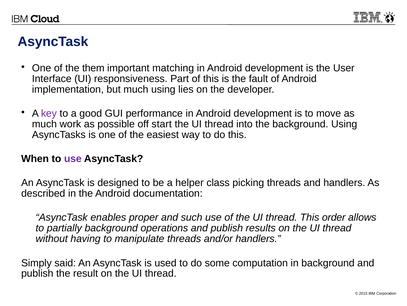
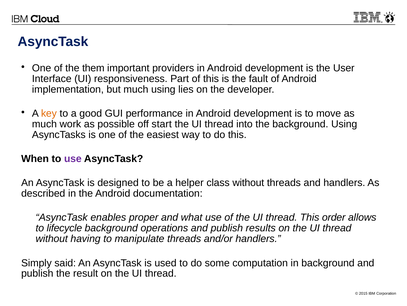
matching: matching -> providers
key colour: purple -> orange
class picking: picking -> without
such: such -> what
partially: partially -> lifecycle
